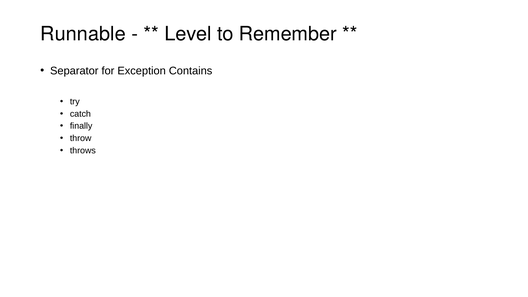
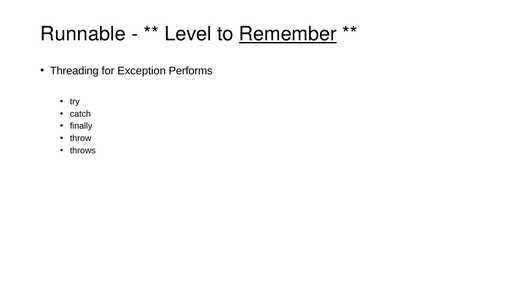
Remember underline: none -> present
Separator: Separator -> Threading
Contains: Contains -> Performs
